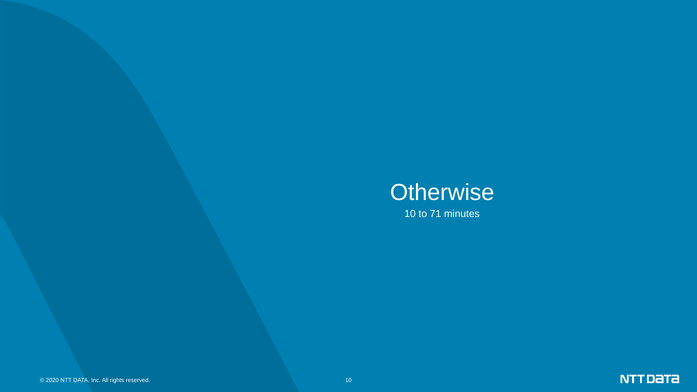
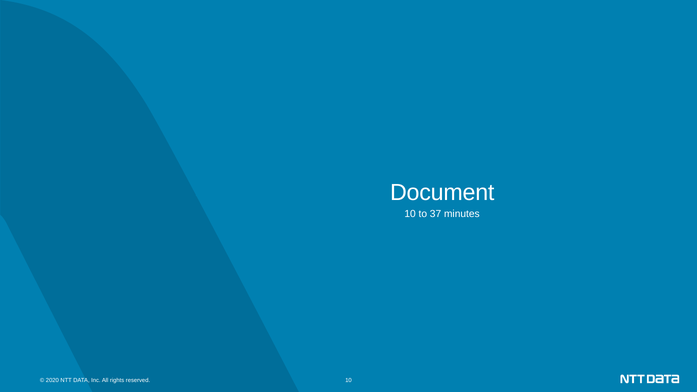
Otherwise: Otherwise -> Document
71: 71 -> 37
